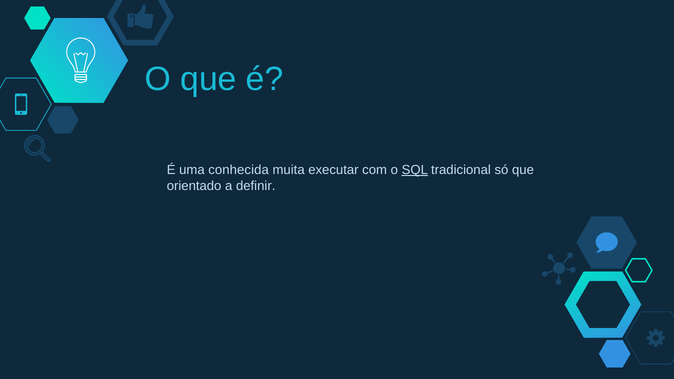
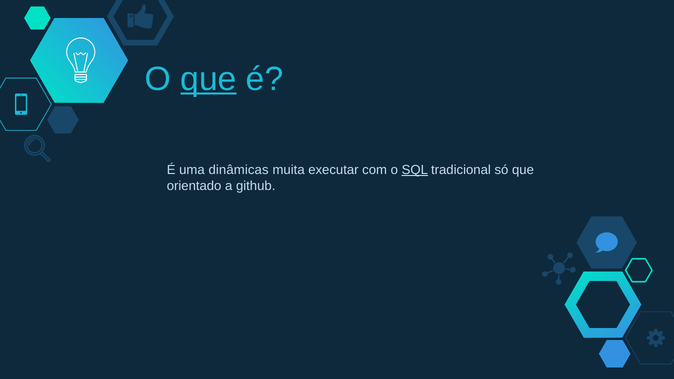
que at (208, 79) underline: none -> present
conhecida: conhecida -> dinâmicas
definir: definir -> github
